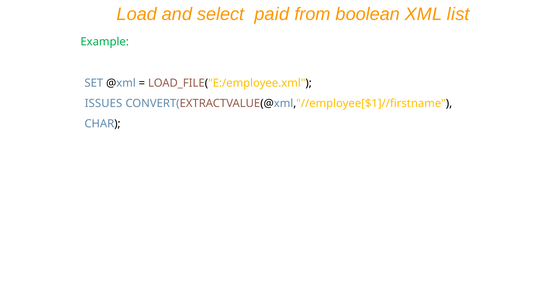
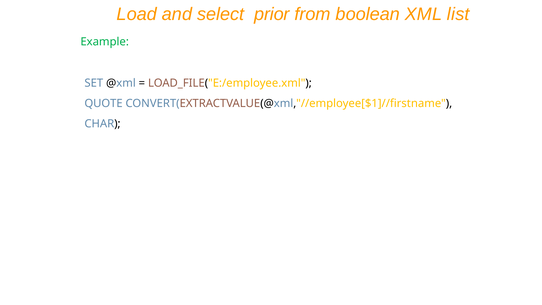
paid: paid -> prior
ISSUES: ISSUES -> QUOTE
